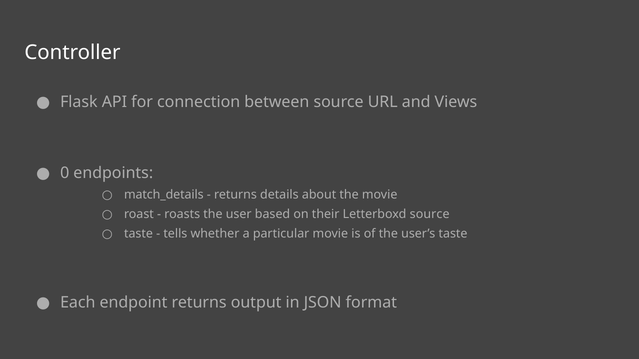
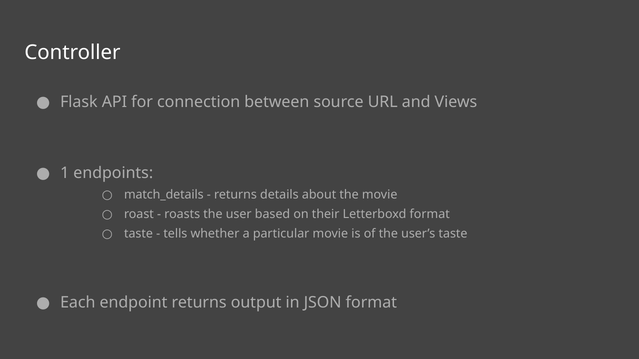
0: 0 -> 1
Letterboxd source: source -> format
